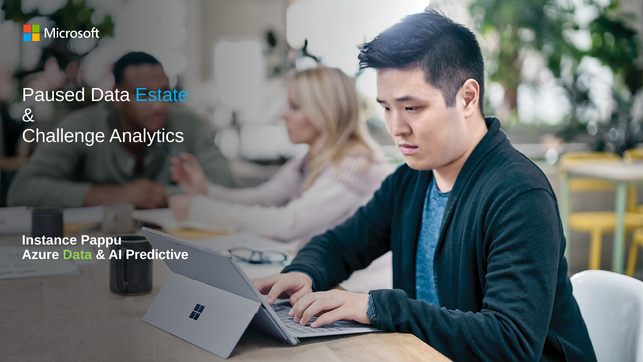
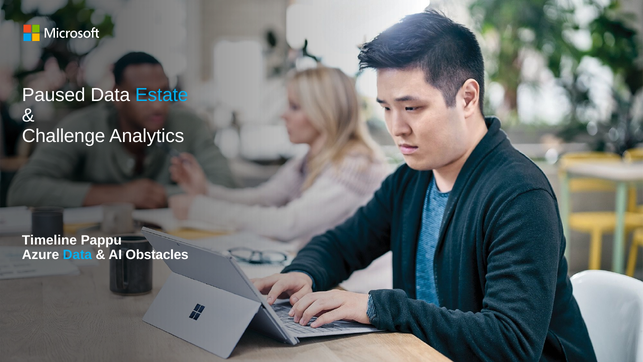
Instance: Instance -> Timeline
Data at (77, 254) colour: light green -> light blue
Predictive: Predictive -> Obstacles
